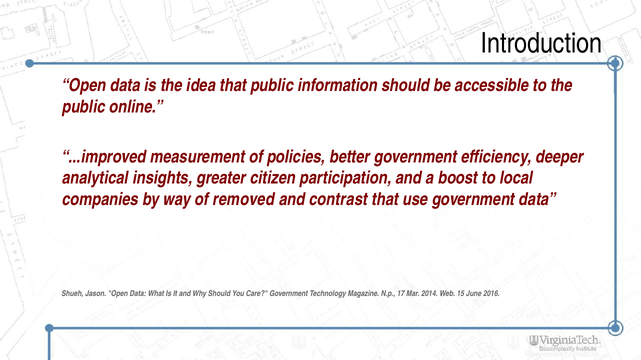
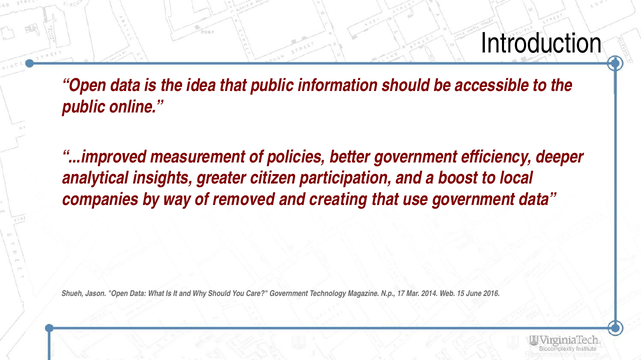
contrast: contrast -> creating
